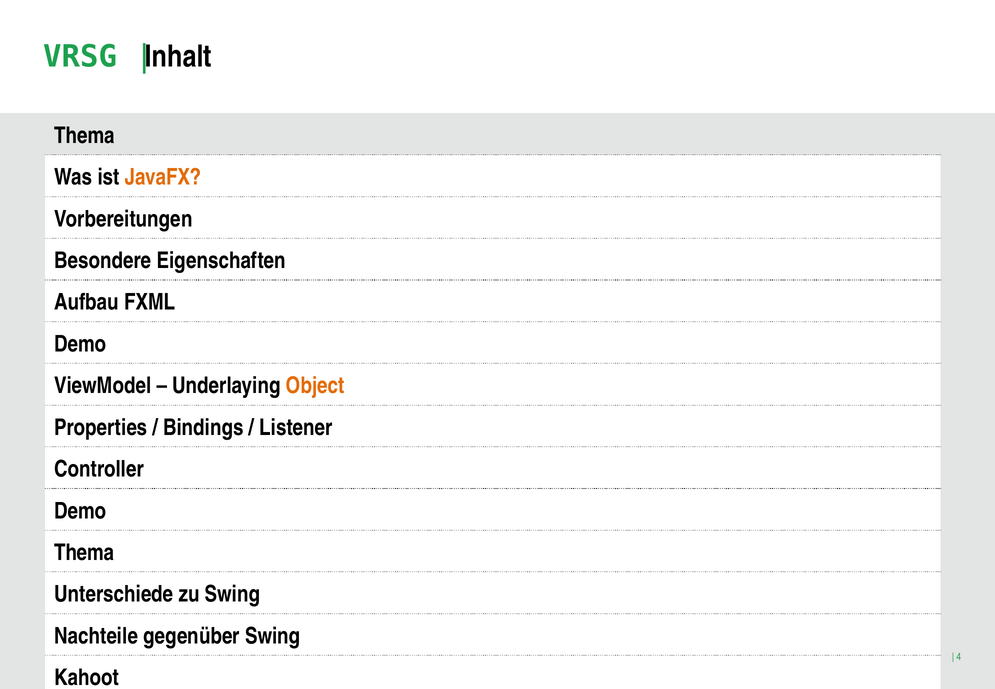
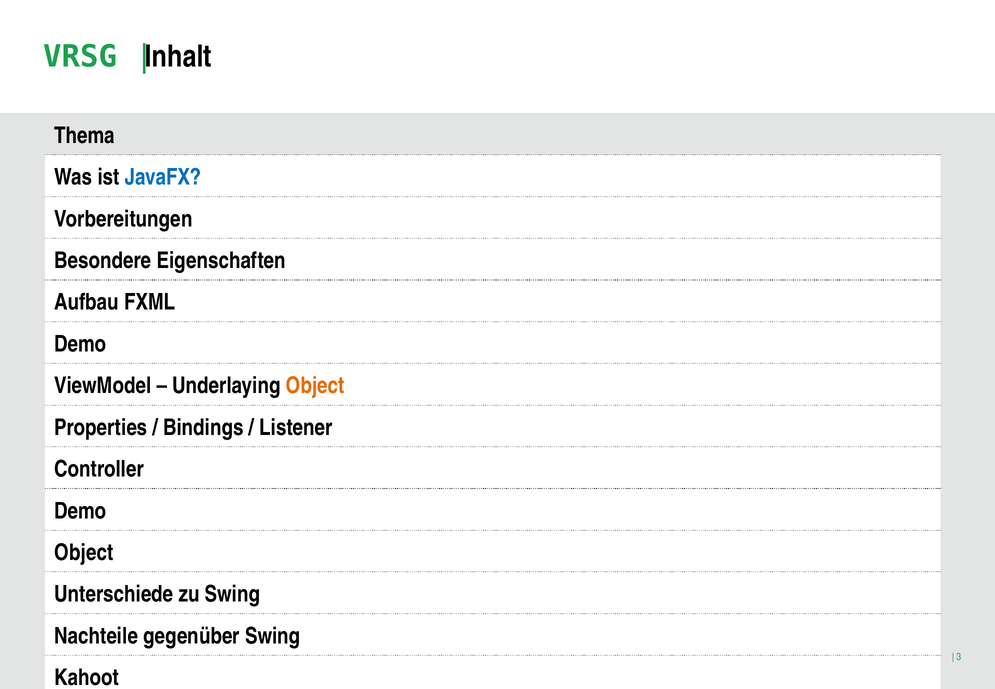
JavaFX colour: orange -> blue
Thema at (84, 552): Thema -> Object
4: 4 -> 3
